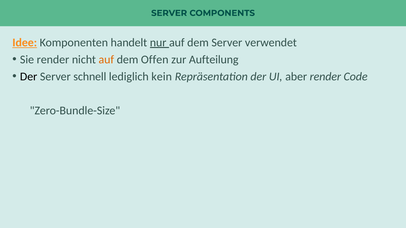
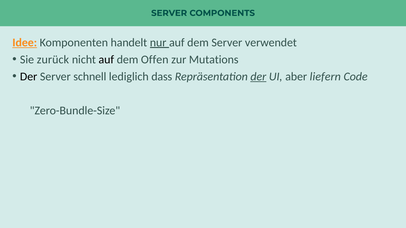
Sie render: render -> zurück
auf at (106, 60) colour: orange -> black
Aufteilung: Aufteilung -> Mutations
kein: kein -> dass
der at (258, 77) underline: none -> present
aber render: render -> liefern
